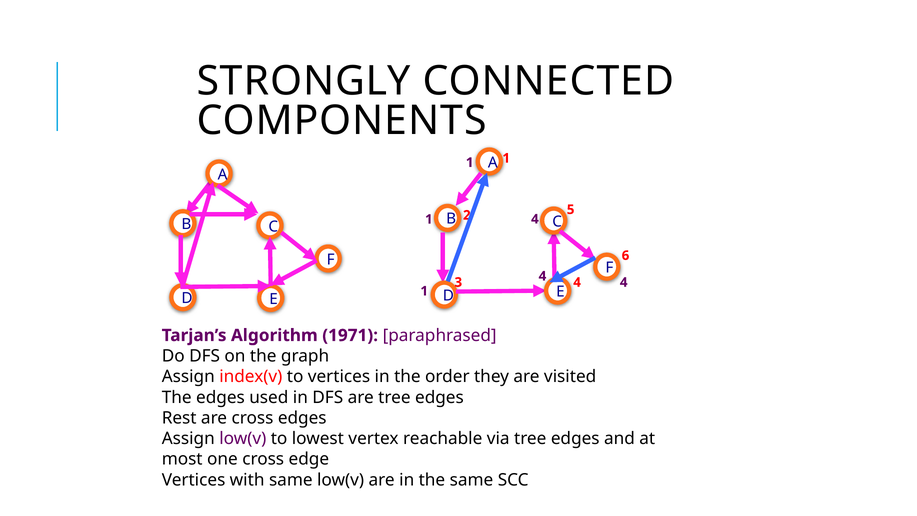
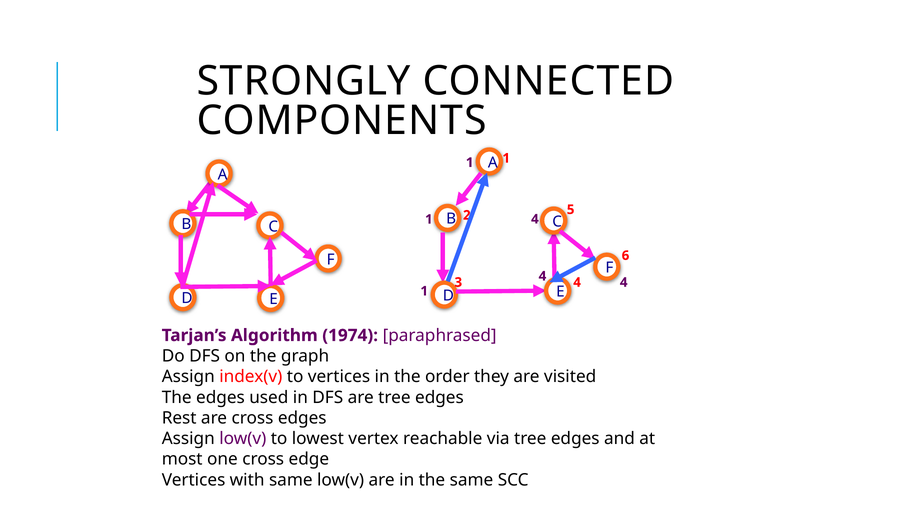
1971: 1971 -> 1974
